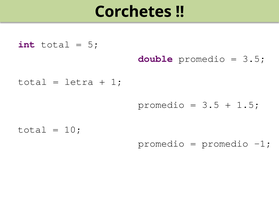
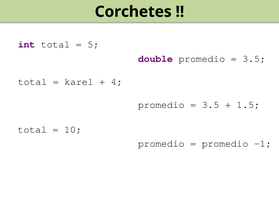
letra: letra -> karel
1: 1 -> 4
